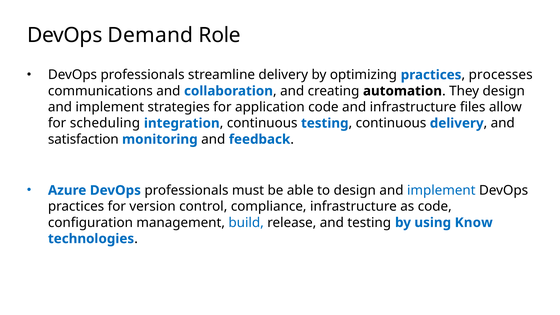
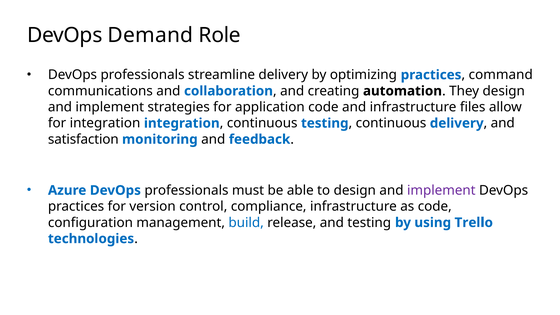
processes: processes -> command
for scheduling: scheduling -> integration
implement at (441, 190) colour: blue -> purple
Know: Know -> Trello
